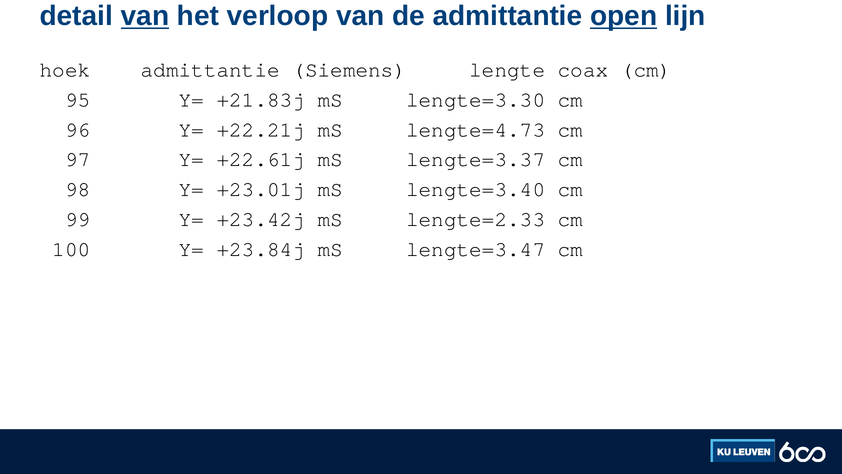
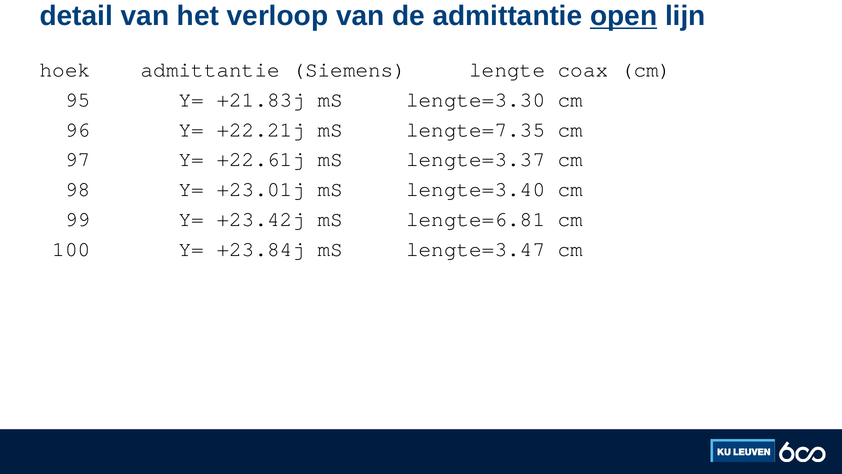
van at (145, 16) underline: present -> none
lengte=4.73: lengte=4.73 -> lengte=7.35
lengte=2.33: lengte=2.33 -> lengte=6.81
